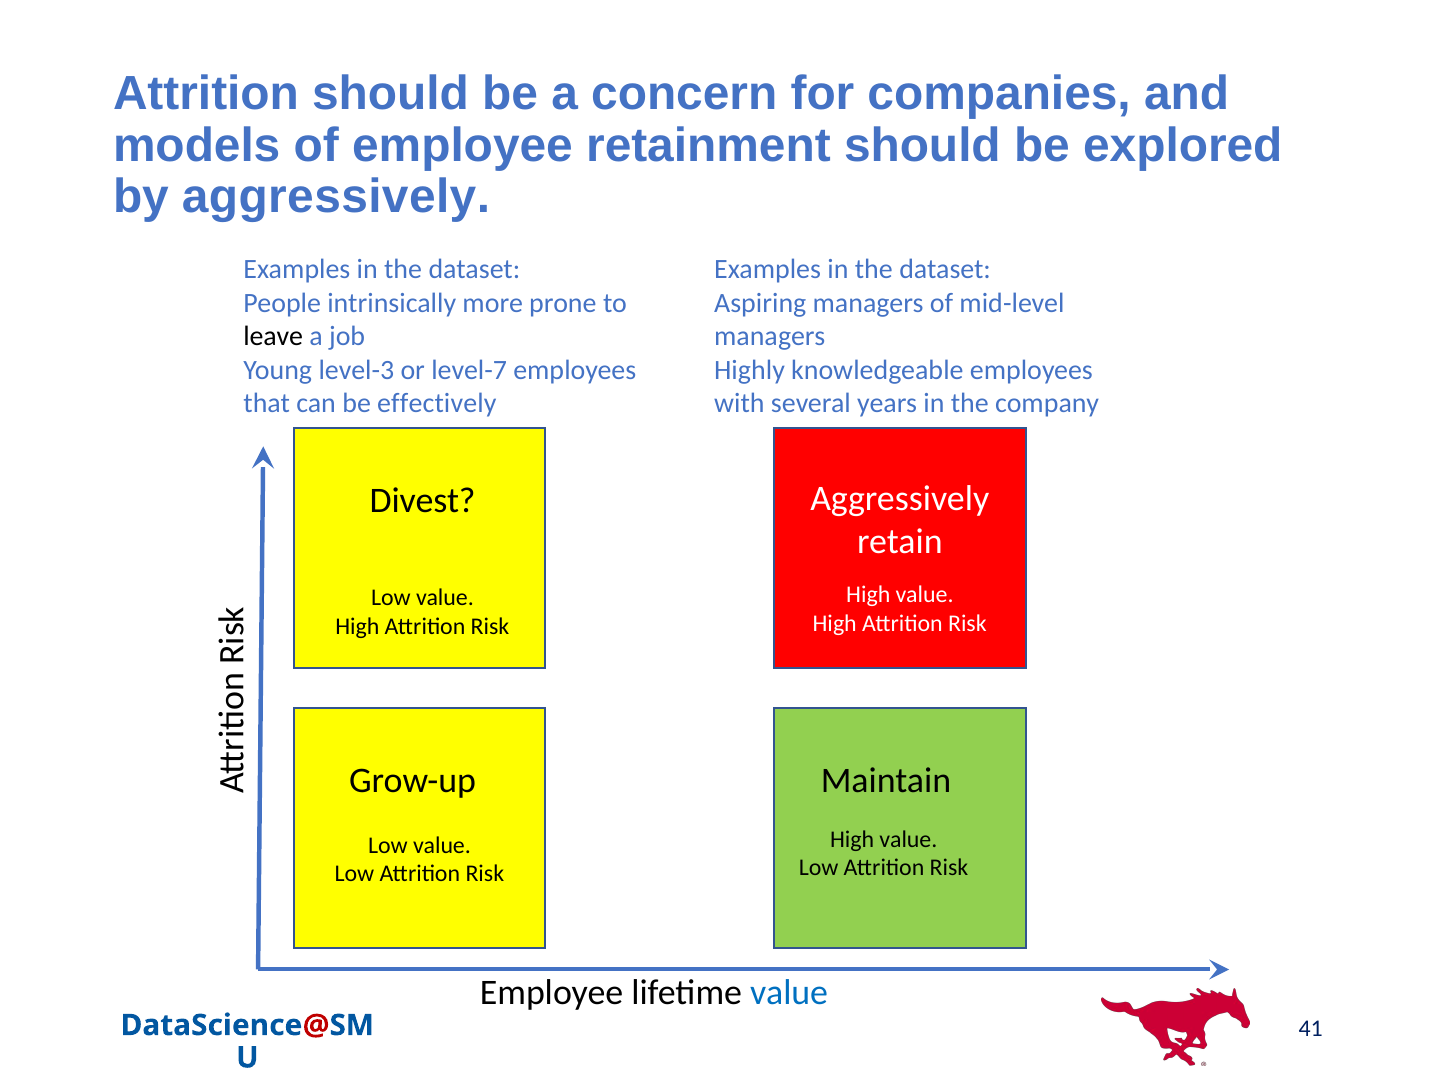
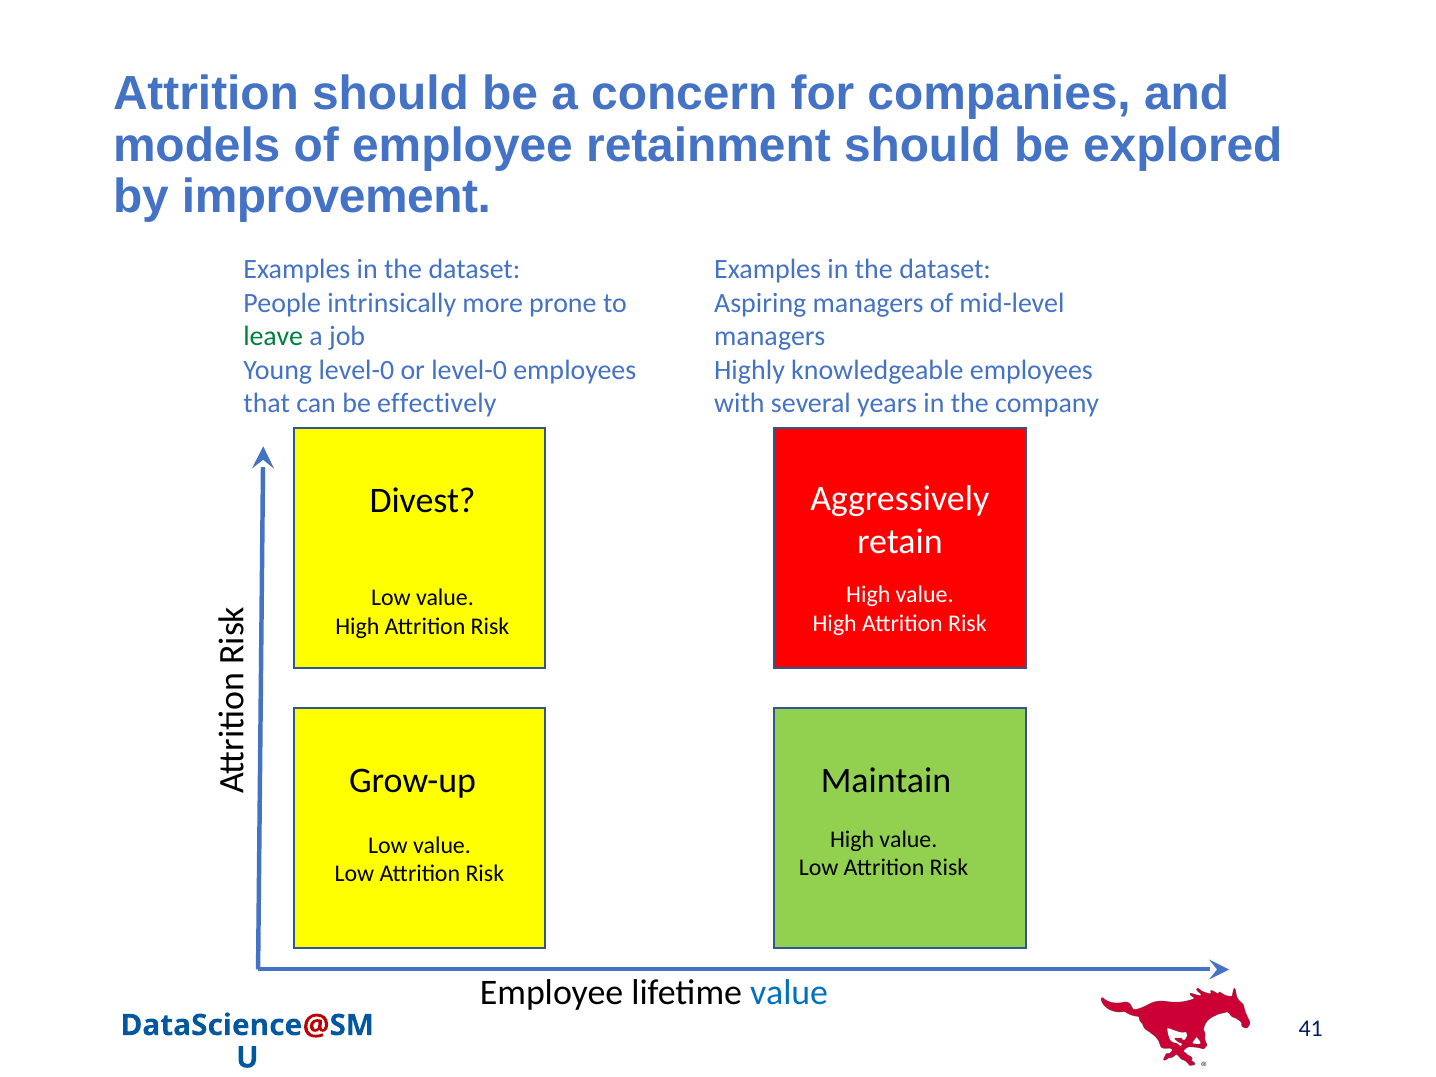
by aggressively: aggressively -> improvement
leave colour: black -> green
Young level-3: level-3 -> level-0
or level-7: level-7 -> level-0
